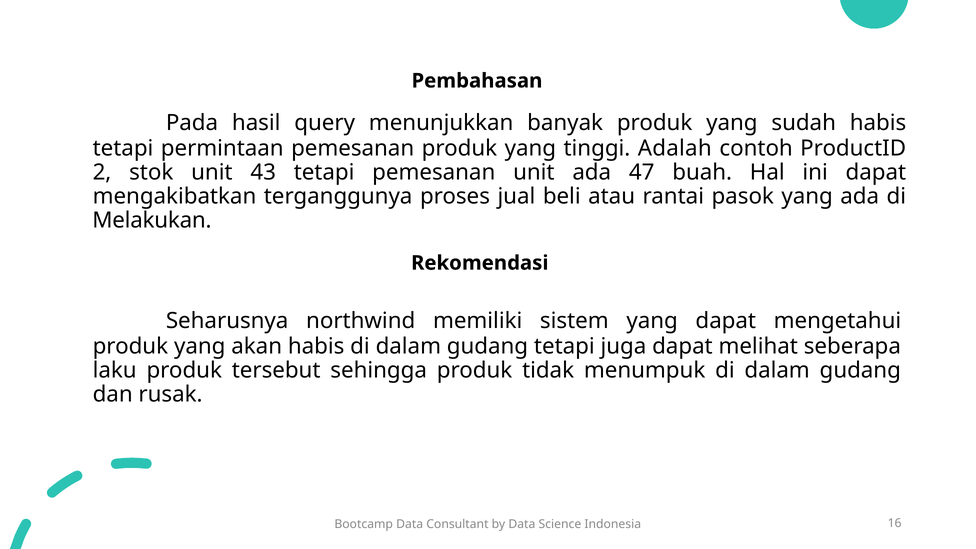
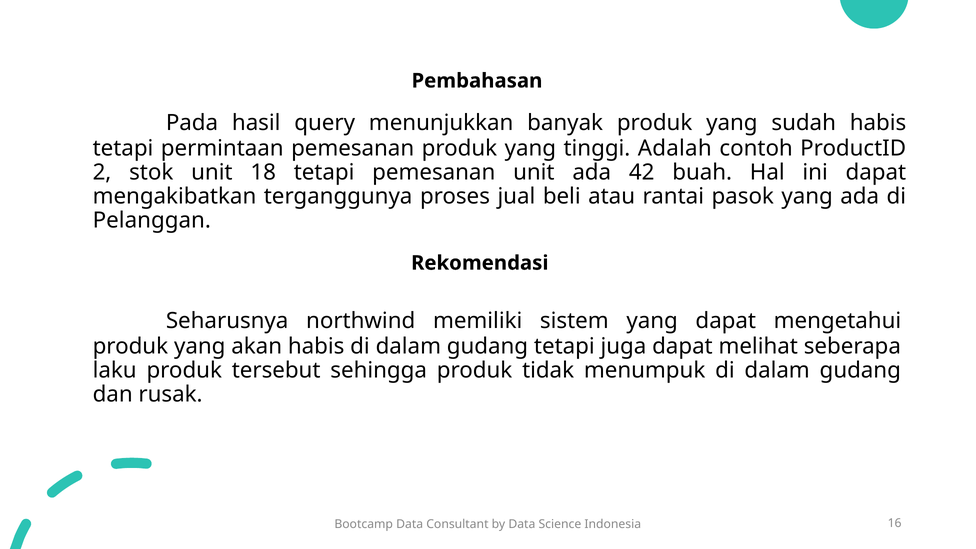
43: 43 -> 18
47: 47 -> 42
Melakukan: Melakukan -> Pelanggan
